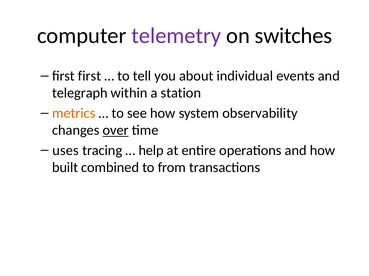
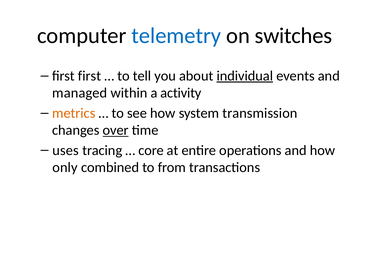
telemetry colour: purple -> blue
individual underline: none -> present
telegraph: telegraph -> managed
station: station -> activity
observability: observability -> transmission
help: help -> core
built: built -> only
